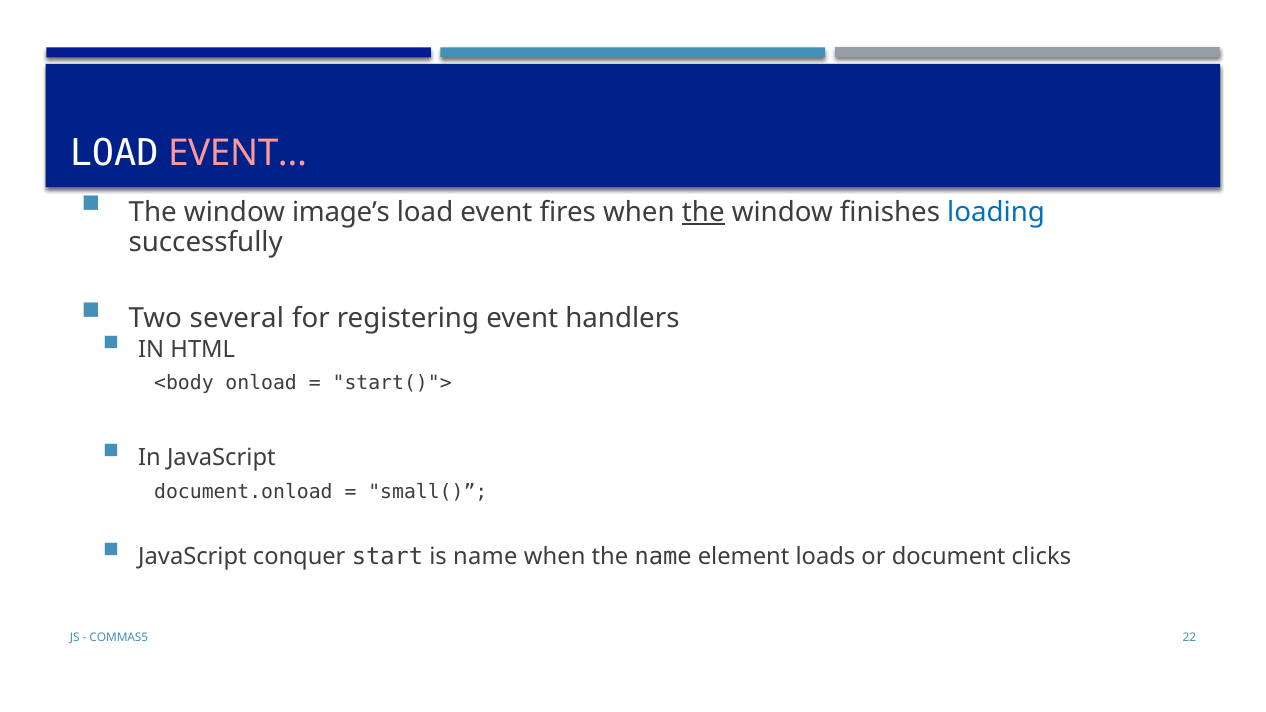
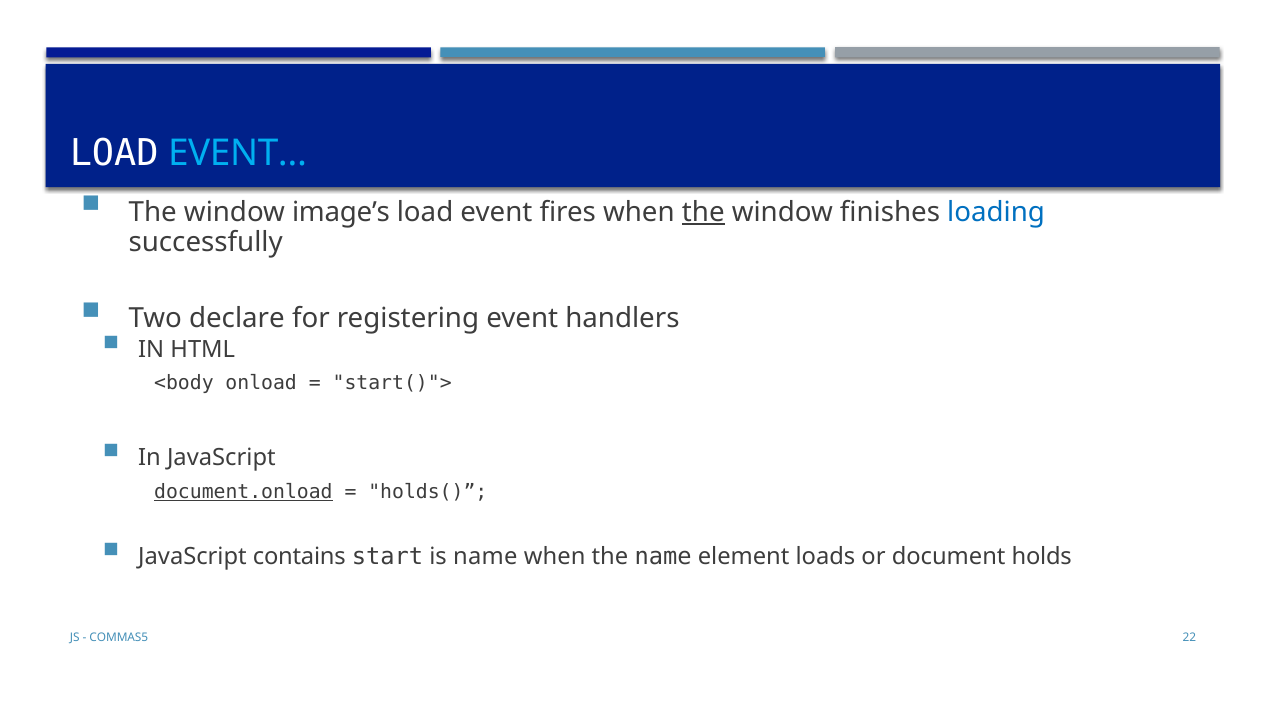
EVENT… colour: pink -> light blue
several: several -> declare
document.onload underline: none -> present
small(: small( -> holds(
conquer: conquer -> contains
clicks: clicks -> holds
